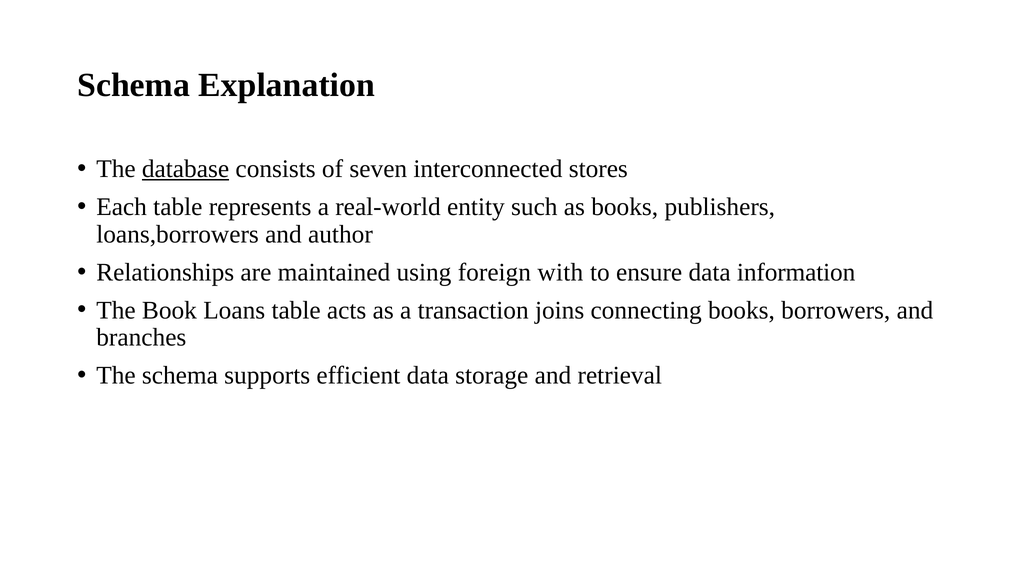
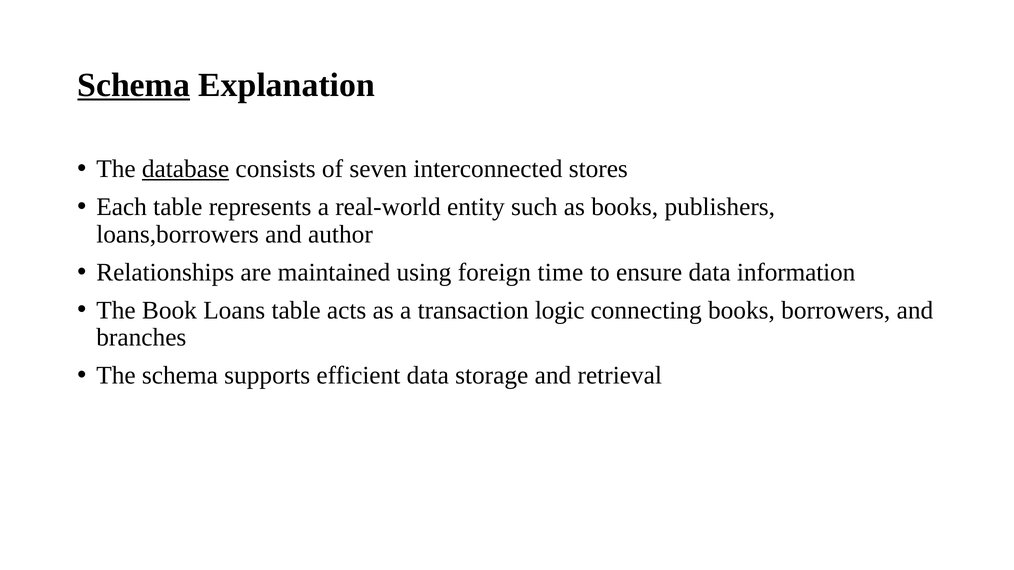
Schema at (134, 85) underline: none -> present
with: with -> time
joins: joins -> logic
